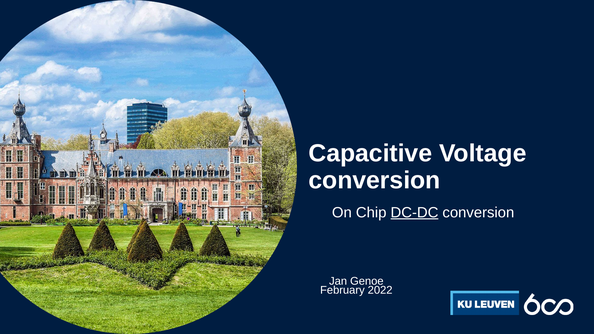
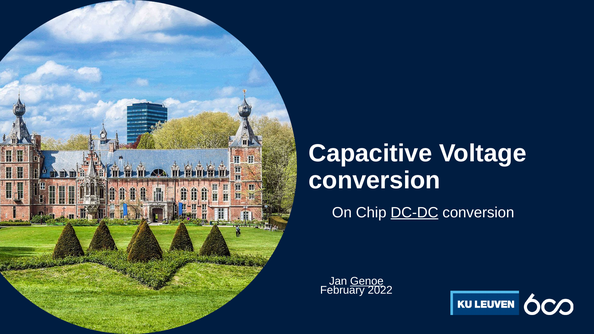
Genoe underline: none -> present
